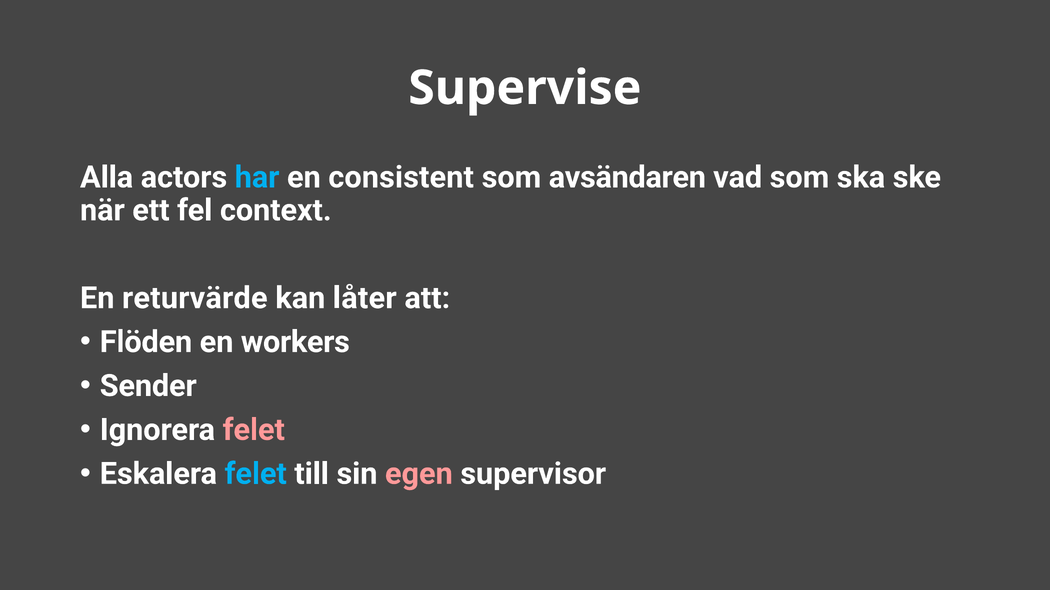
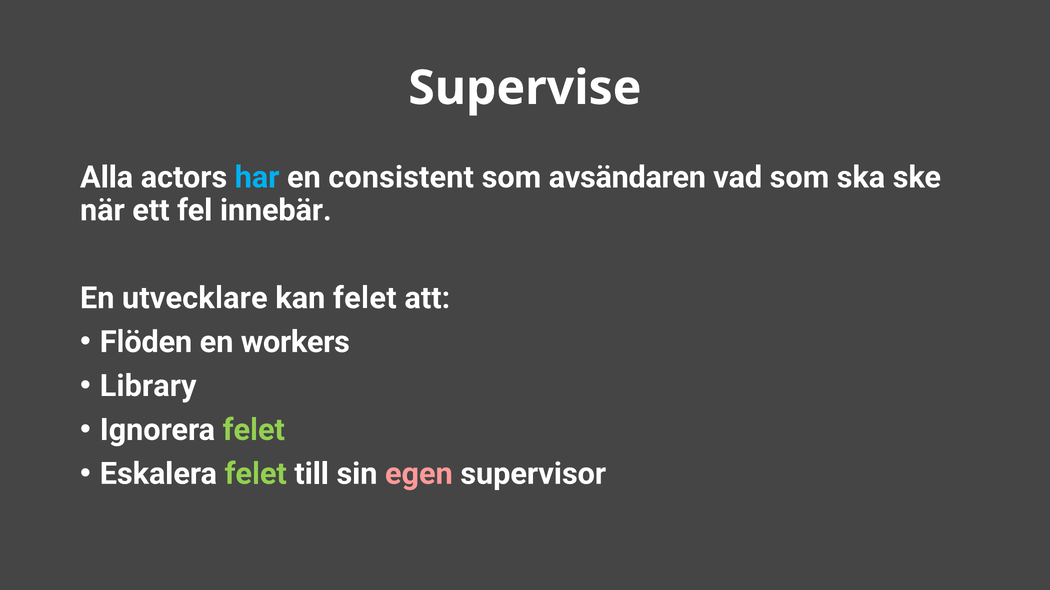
context: context -> innebär
returvärde: returvärde -> utvecklare
kan låter: låter -> felet
Sender: Sender -> Library
felet at (254, 430) colour: pink -> light green
felet at (256, 474) colour: light blue -> light green
